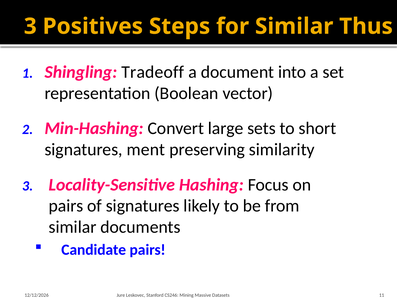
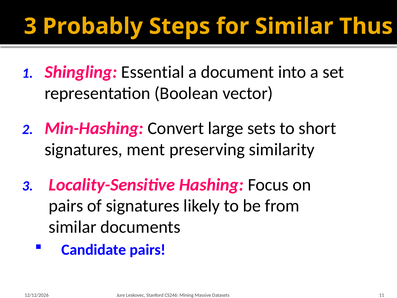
Positives: Positives -> Probably
Tradeoff: Tradeoff -> Essential
